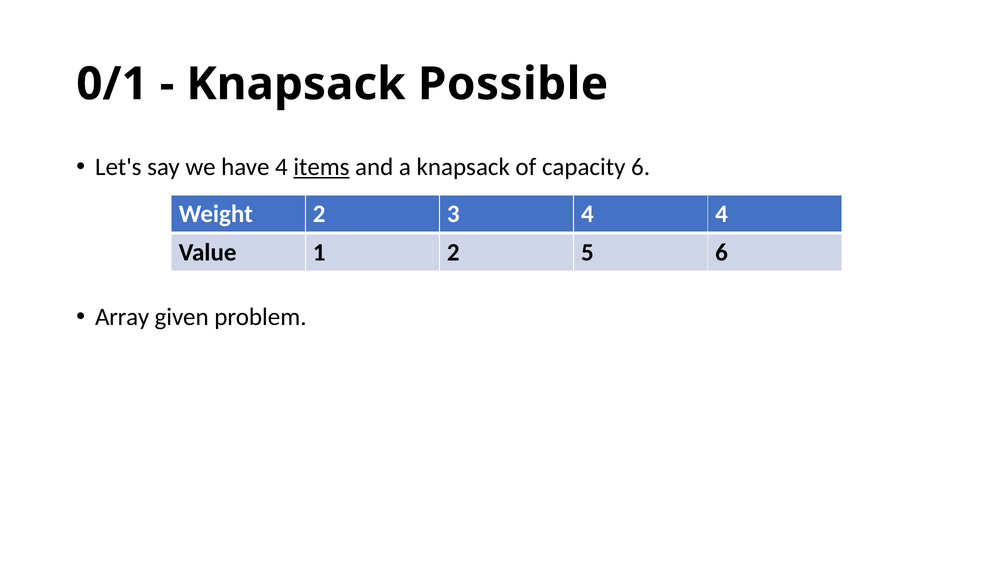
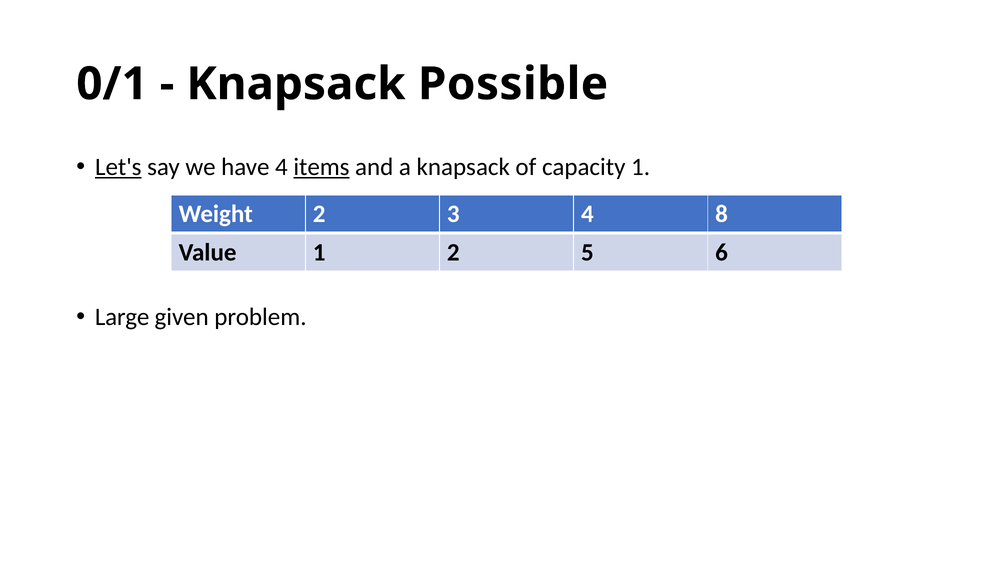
Let's underline: none -> present
capacity 6: 6 -> 1
4 4: 4 -> 8
Array: Array -> Large
